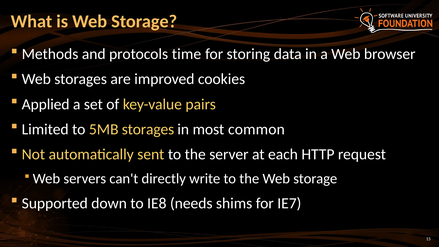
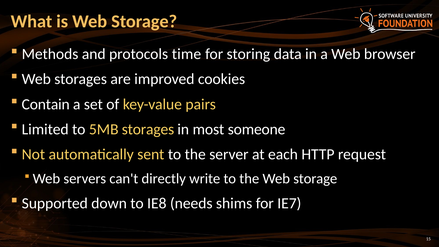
Applied: Applied -> Contain
common: common -> someone
